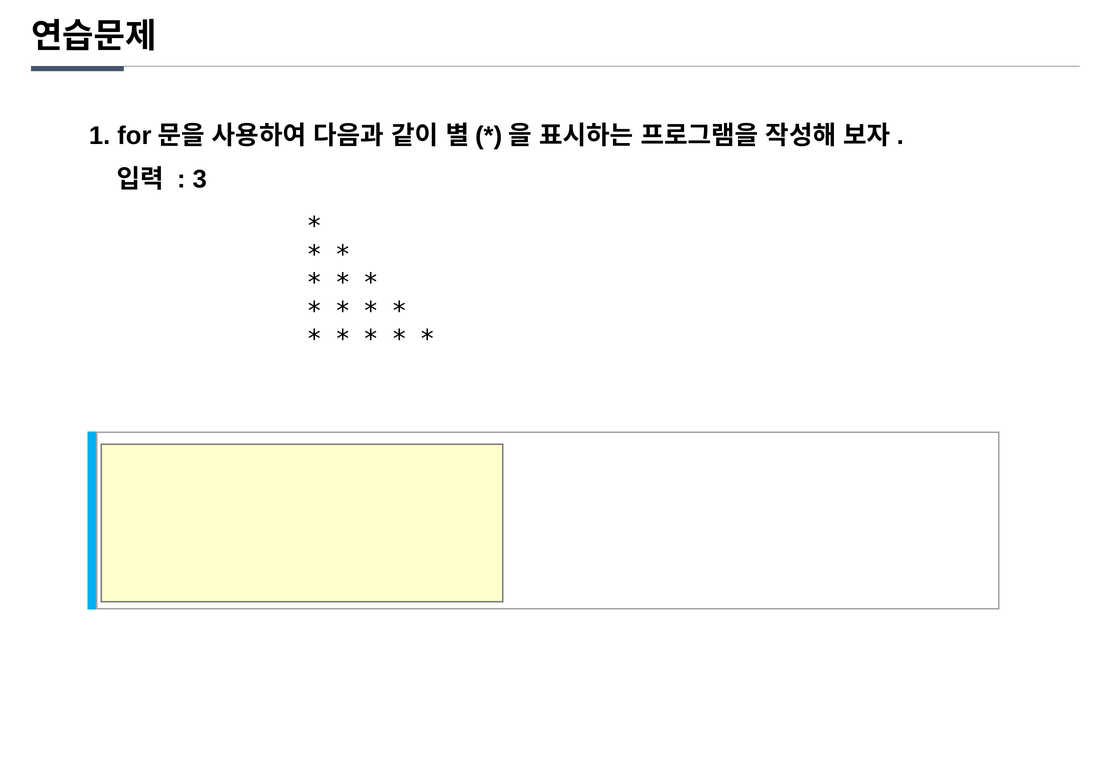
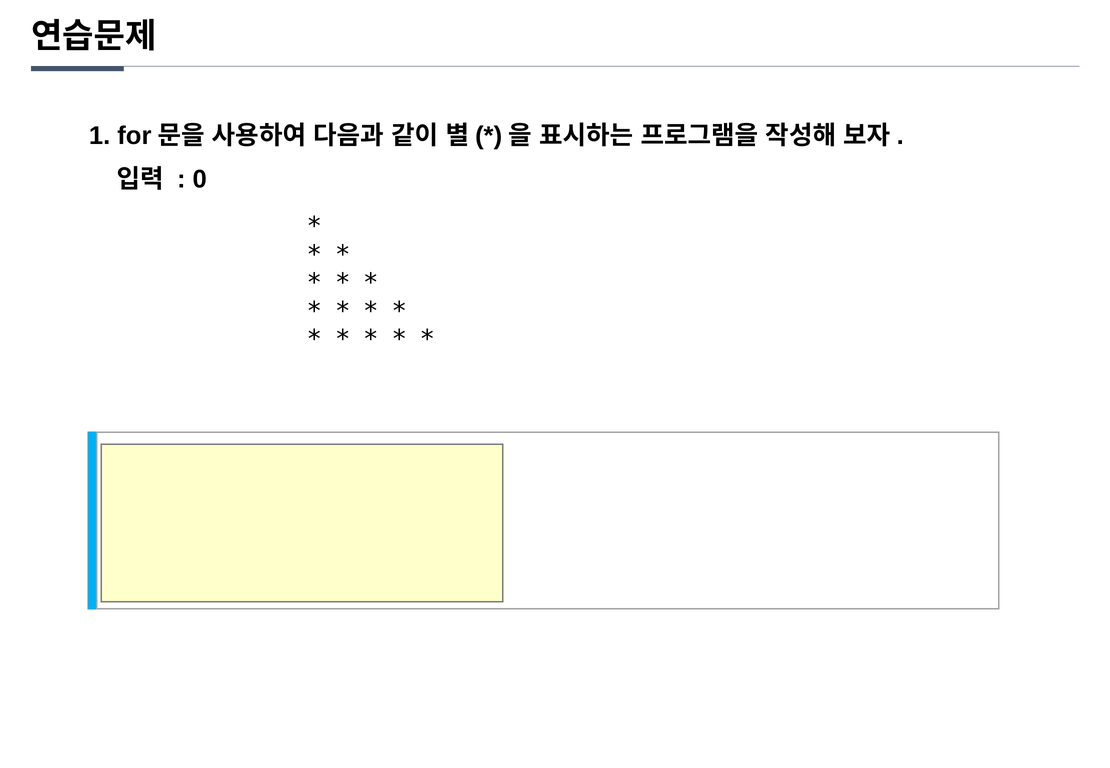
3: 3 -> 0
